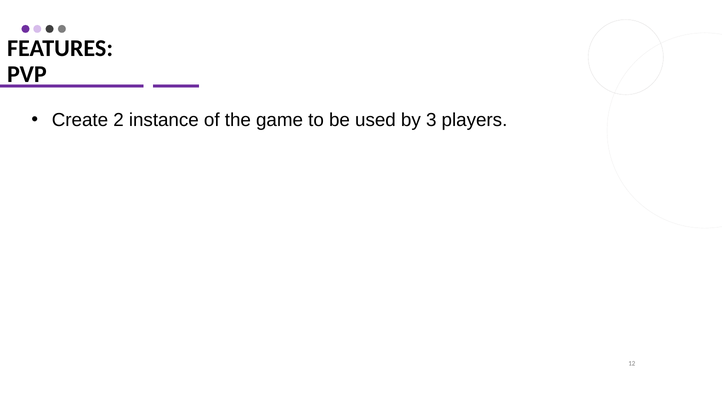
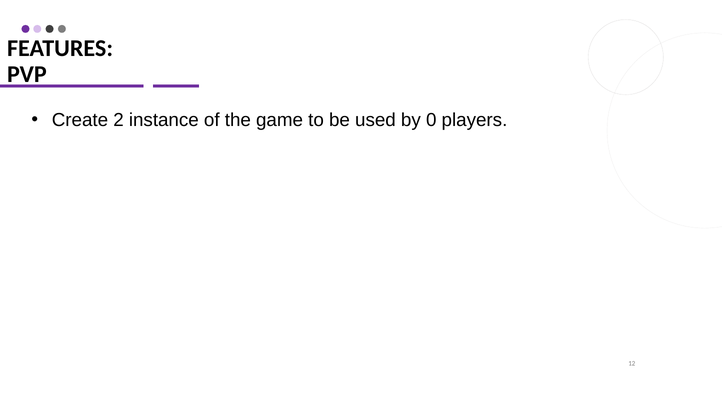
3: 3 -> 0
